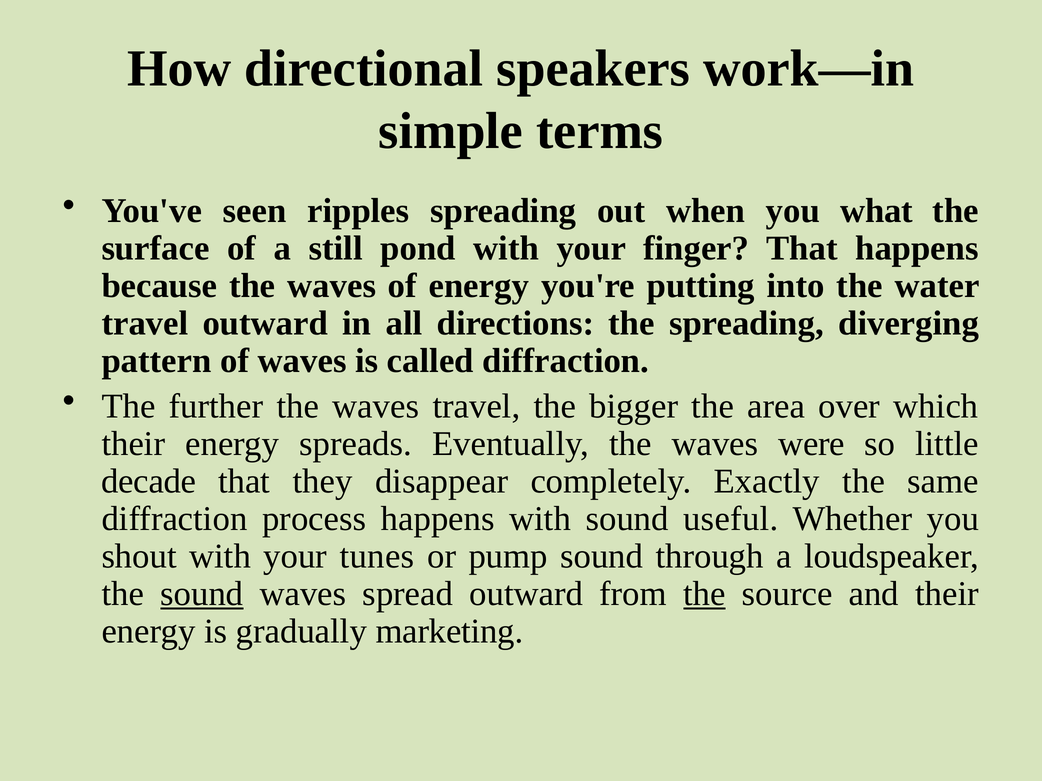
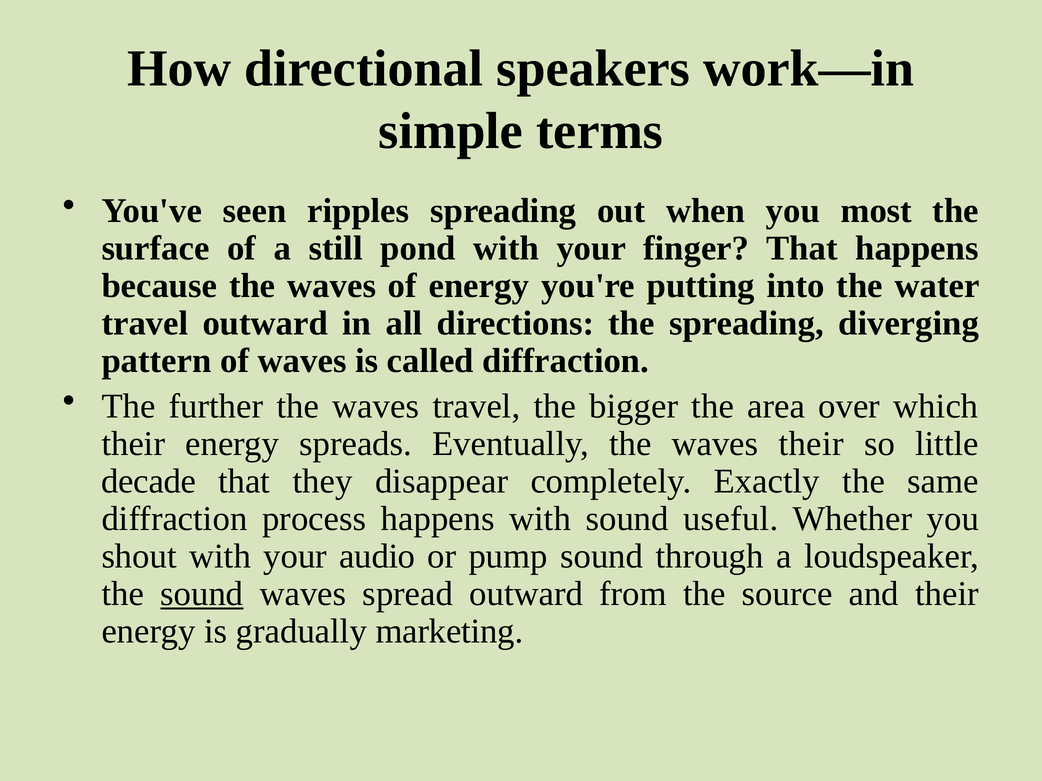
what: what -> most
waves were: were -> their
tunes: tunes -> audio
the at (704, 594) underline: present -> none
